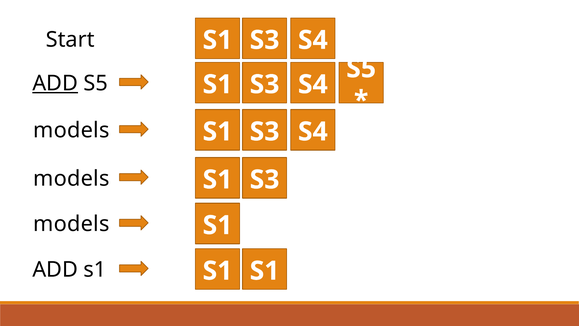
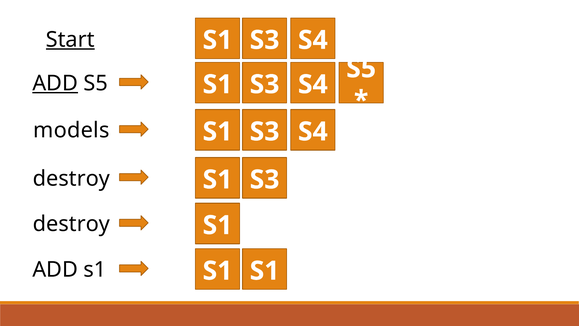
Start underline: none -> present
models at (71, 178): models -> destroy
models at (71, 224): models -> destroy
